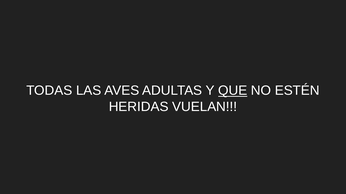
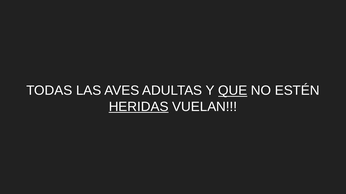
HERIDAS underline: none -> present
